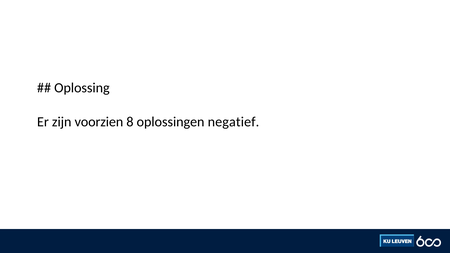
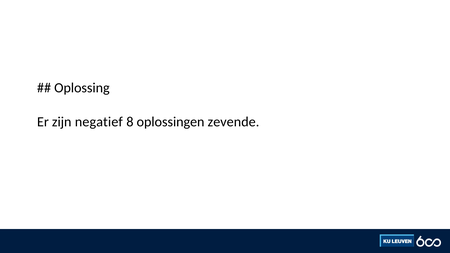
voorzien: voorzien -> negatief
negatief: negatief -> zevende
